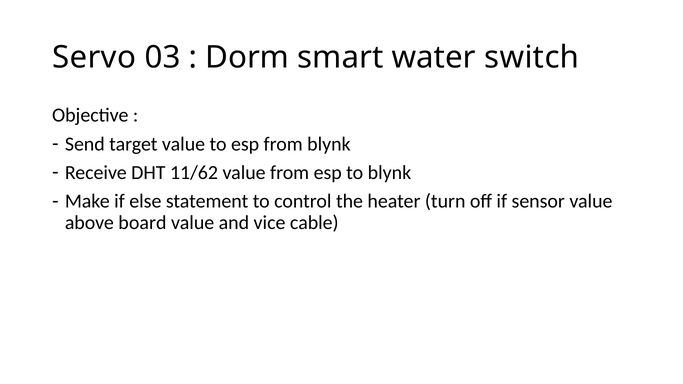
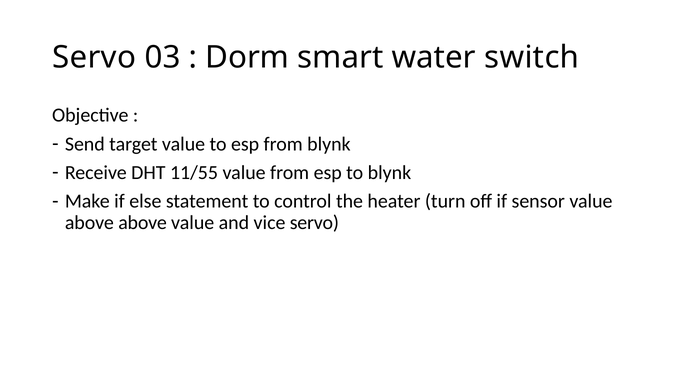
11/62: 11/62 -> 11/55
above board: board -> above
vice cable: cable -> servo
